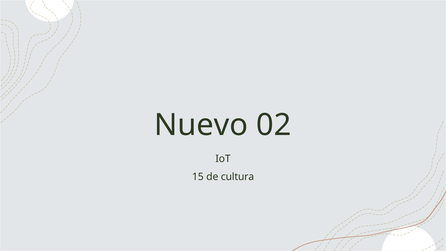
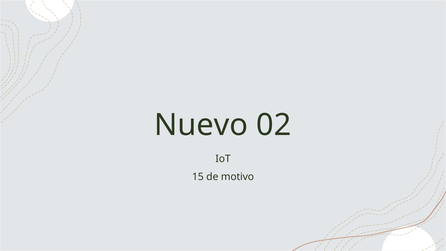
cultura: cultura -> motivo
